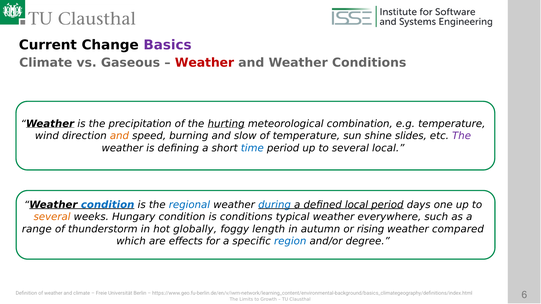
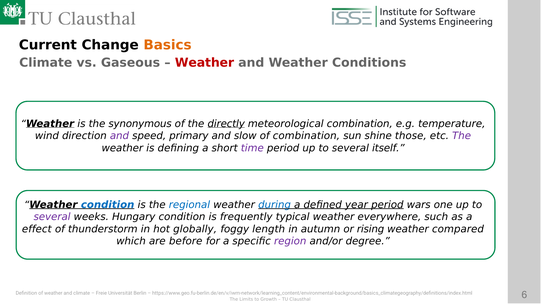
Basics colour: purple -> orange
precipitation: precipitation -> synonymous
hurting: hurting -> directly
and at (119, 136) colour: orange -> purple
burning: burning -> primary
of temperature: temperature -> combination
slides: slides -> those
time colour: blue -> purple
several local: local -> itself
defined local: local -> year
days: days -> wars
several at (52, 217) colour: orange -> purple
is conditions: conditions -> frequently
range: range -> effect
effects: effects -> before
region colour: blue -> purple
